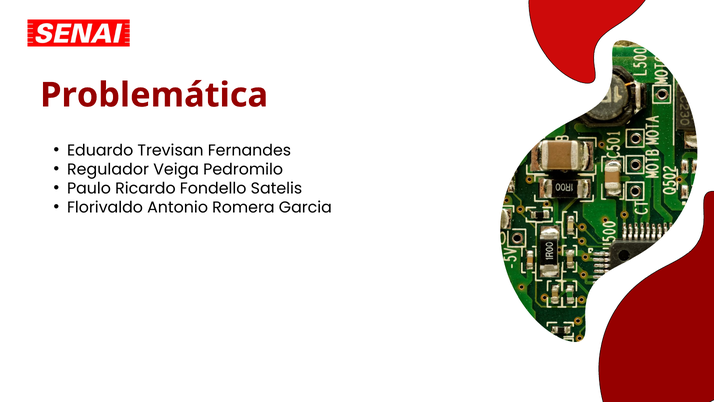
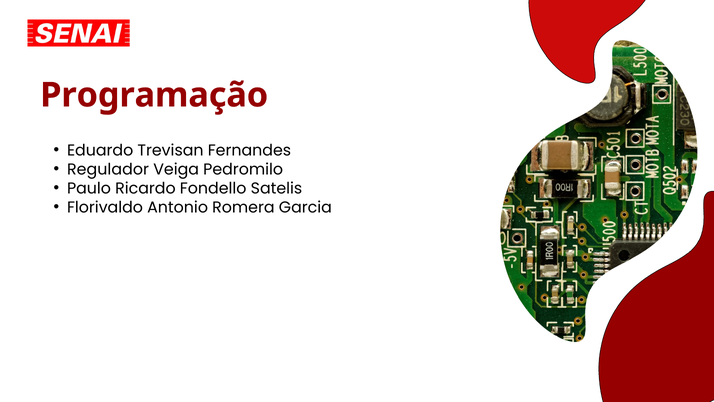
Problemática: Problemática -> Programação
